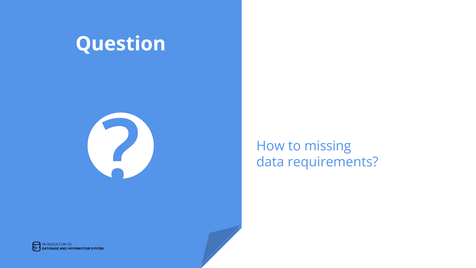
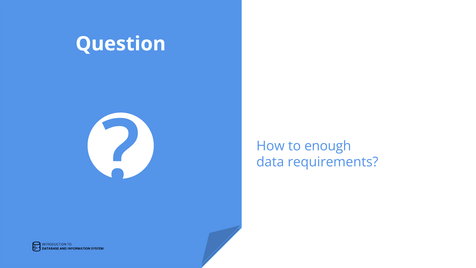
missing: missing -> enough
